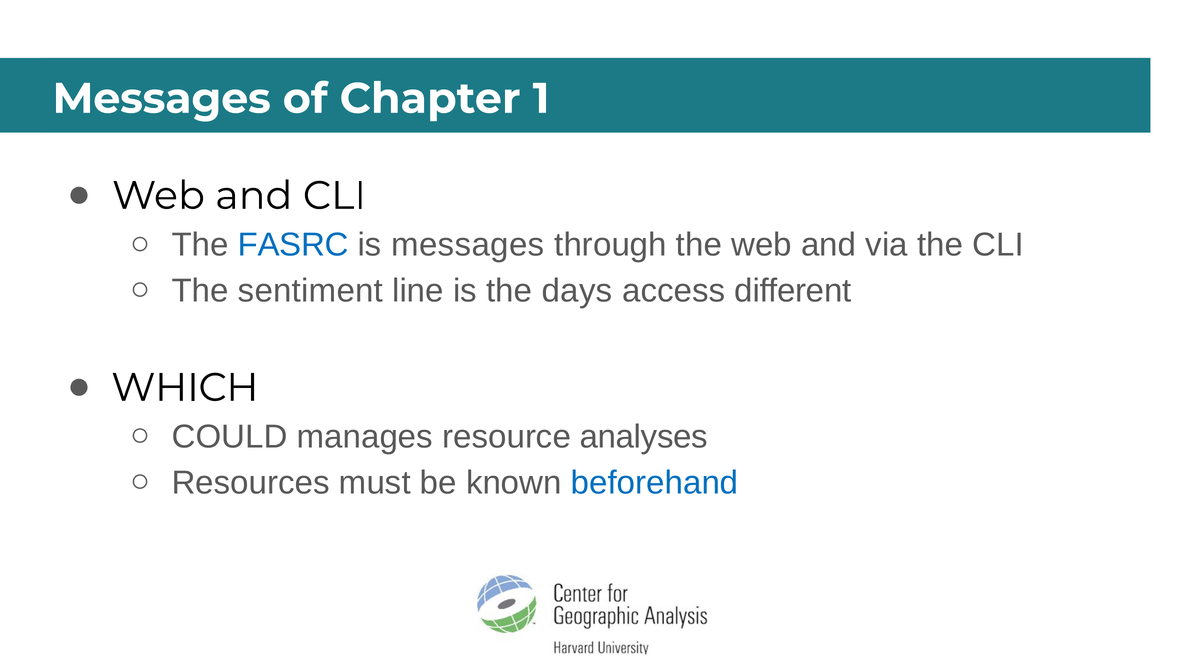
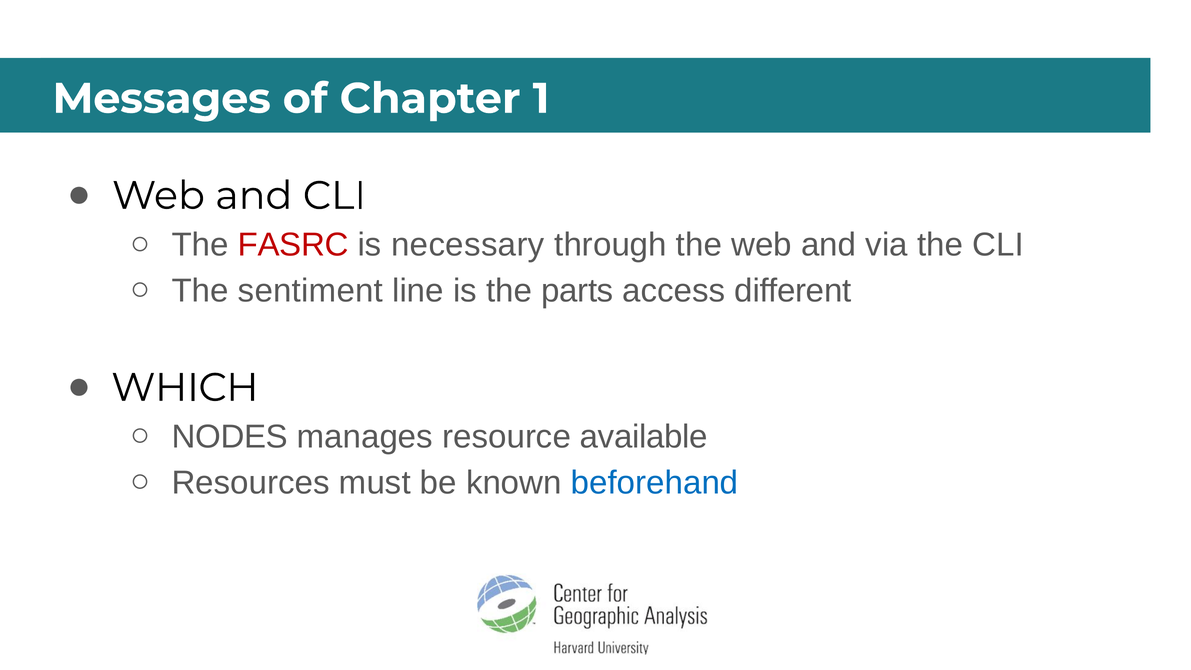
FASRC colour: blue -> red
is messages: messages -> necessary
days: days -> parts
COULD: COULD -> NODES
analyses: analyses -> available
